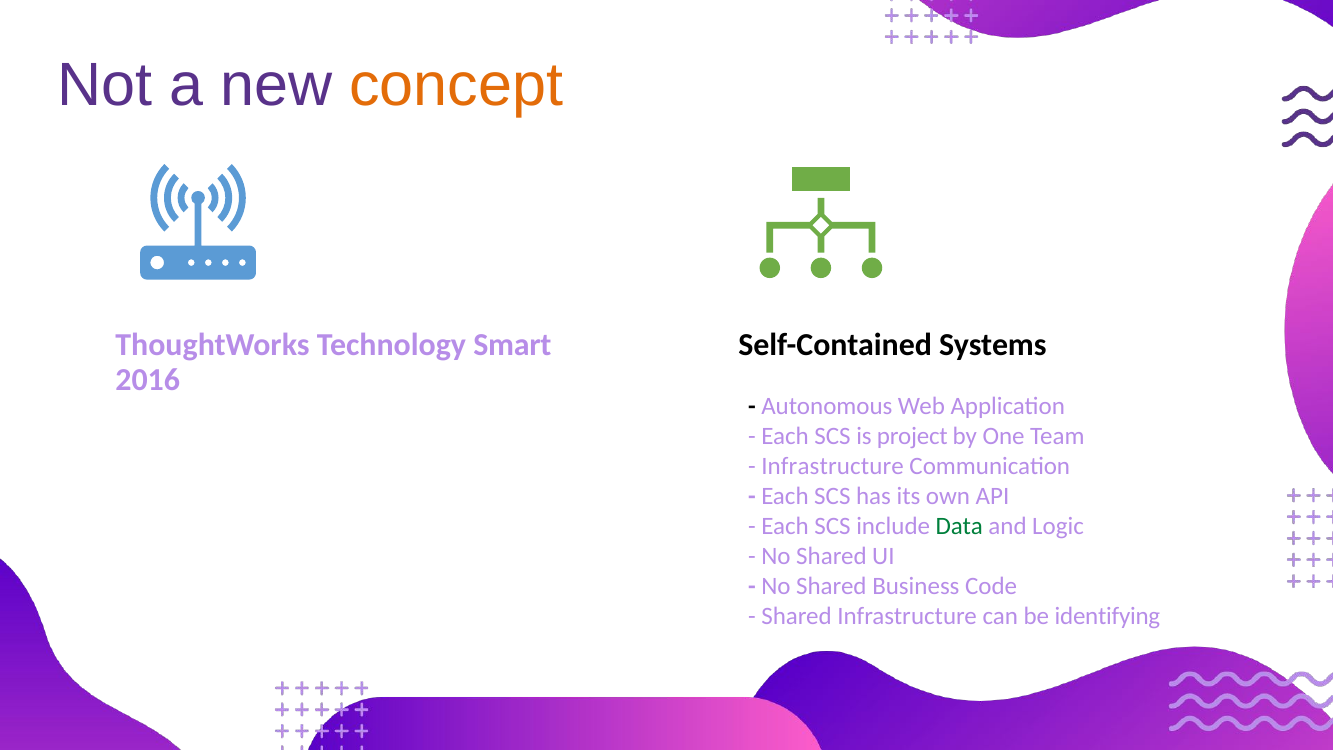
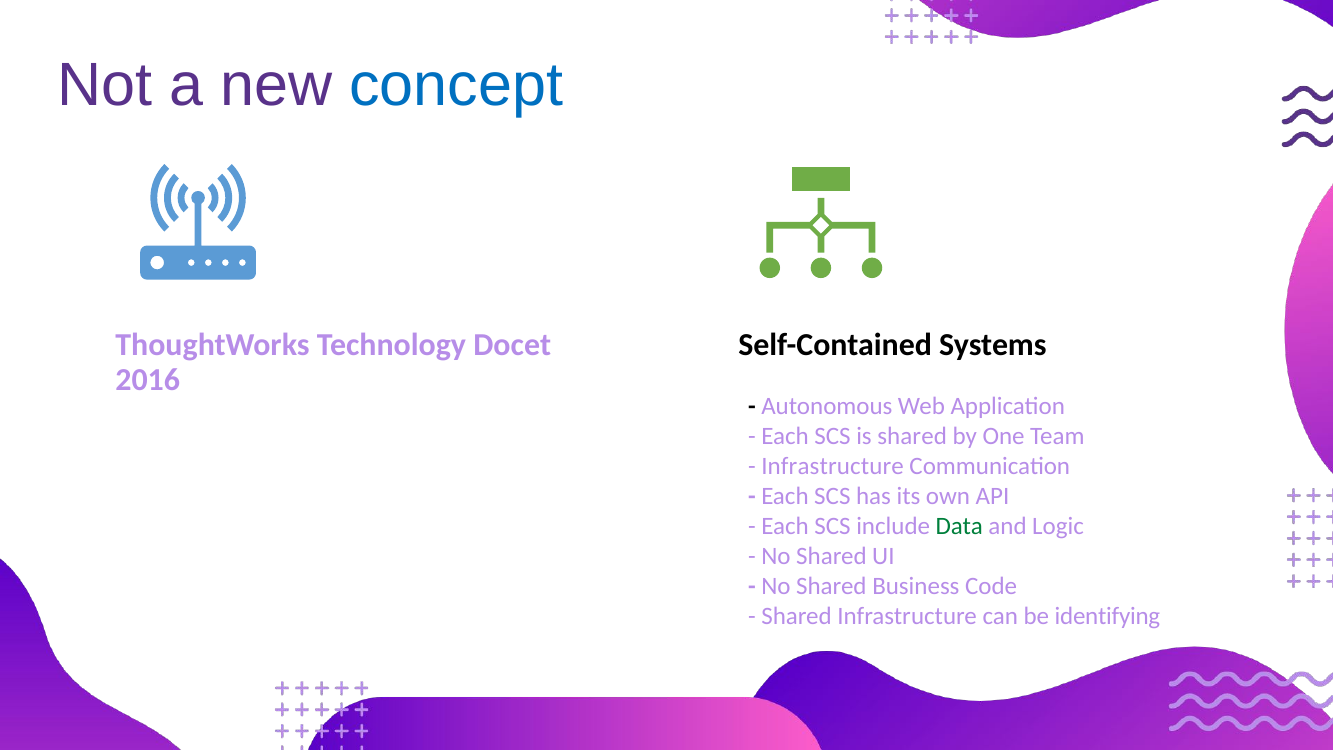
concept colour: orange -> blue
Smart: Smart -> Docet
is project: project -> shared
